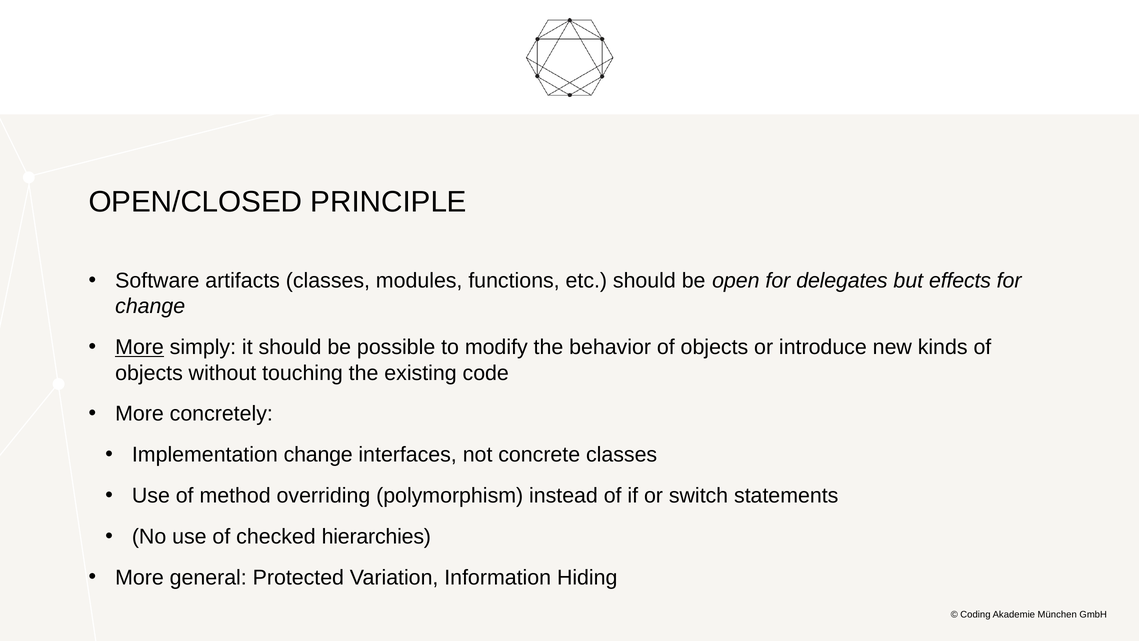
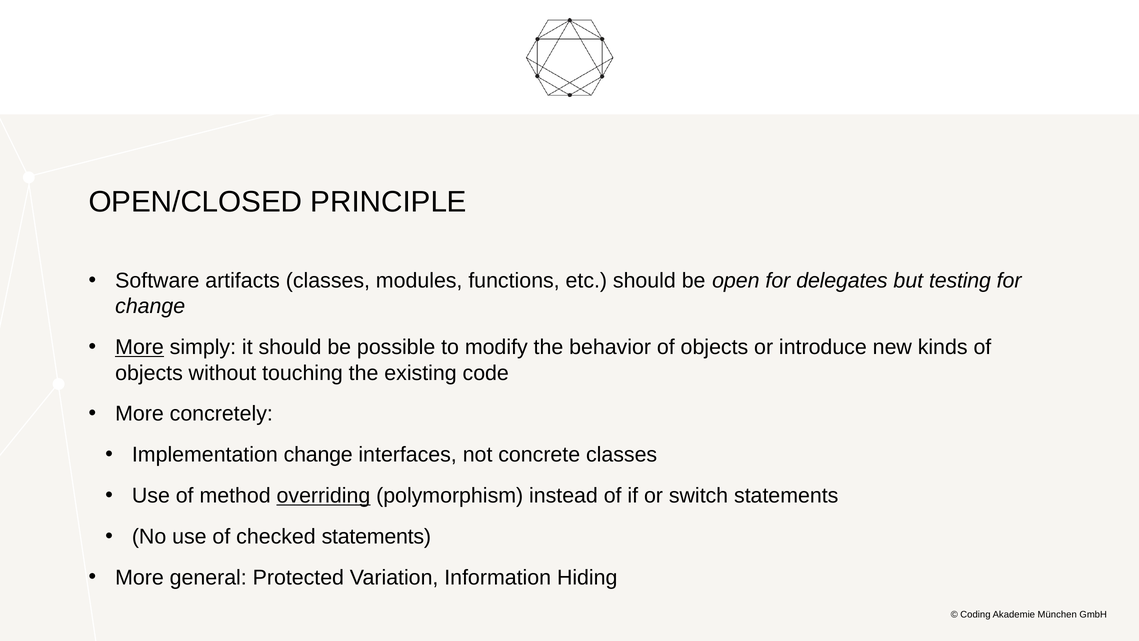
effects: effects -> testing
overriding underline: none -> present
checked hierarchies: hierarchies -> statements
